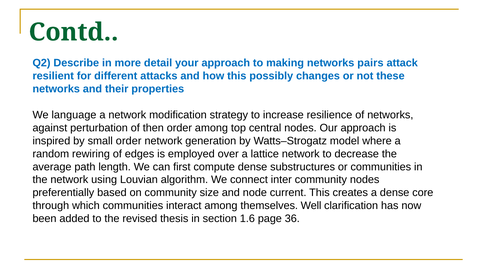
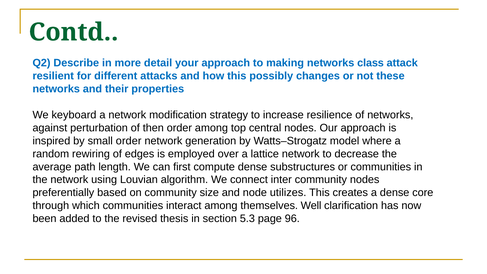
pairs: pairs -> class
language: language -> keyboard
current: current -> utilizes
1.6: 1.6 -> 5.3
36: 36 -> 96
